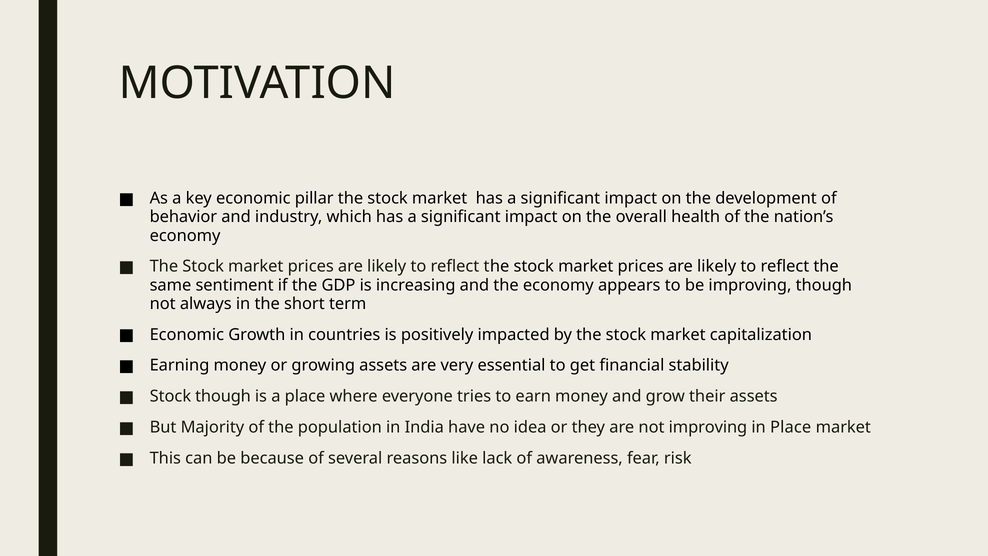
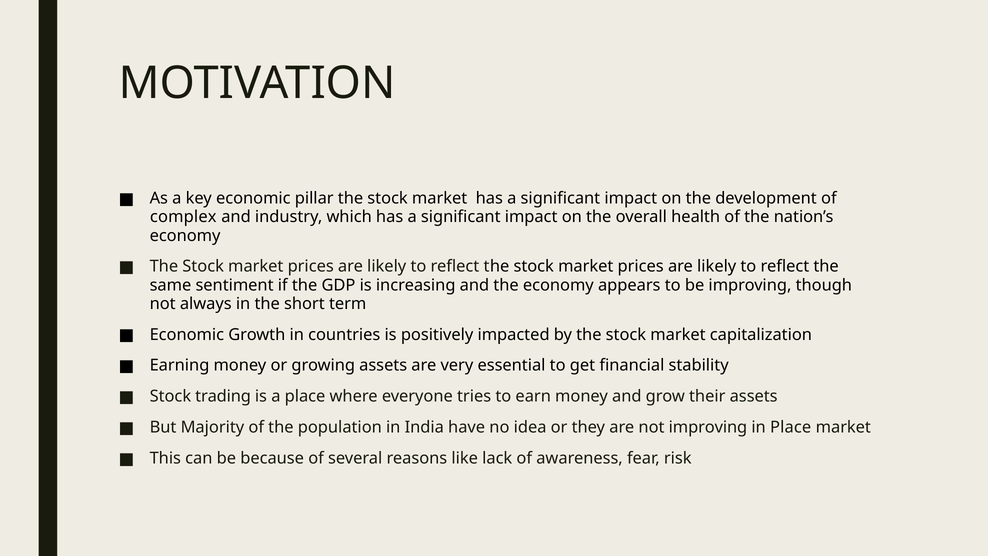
behavior: behavior -> complex
Stock though: though -> trading
